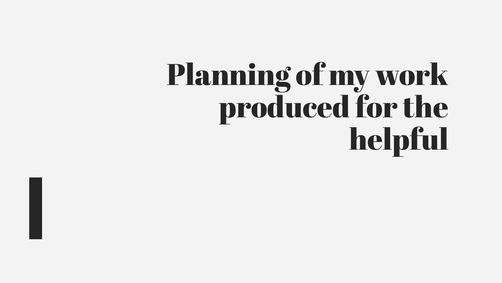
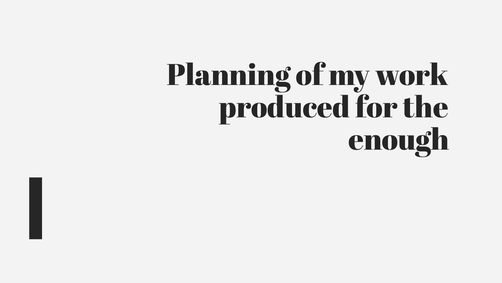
helpful: helpful -> enough
